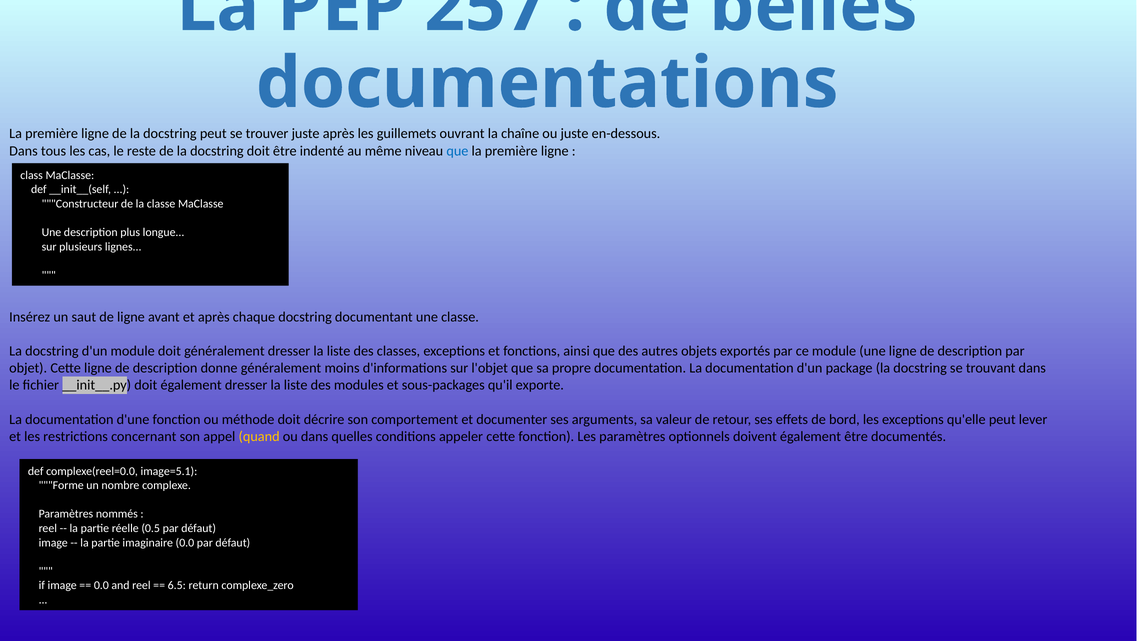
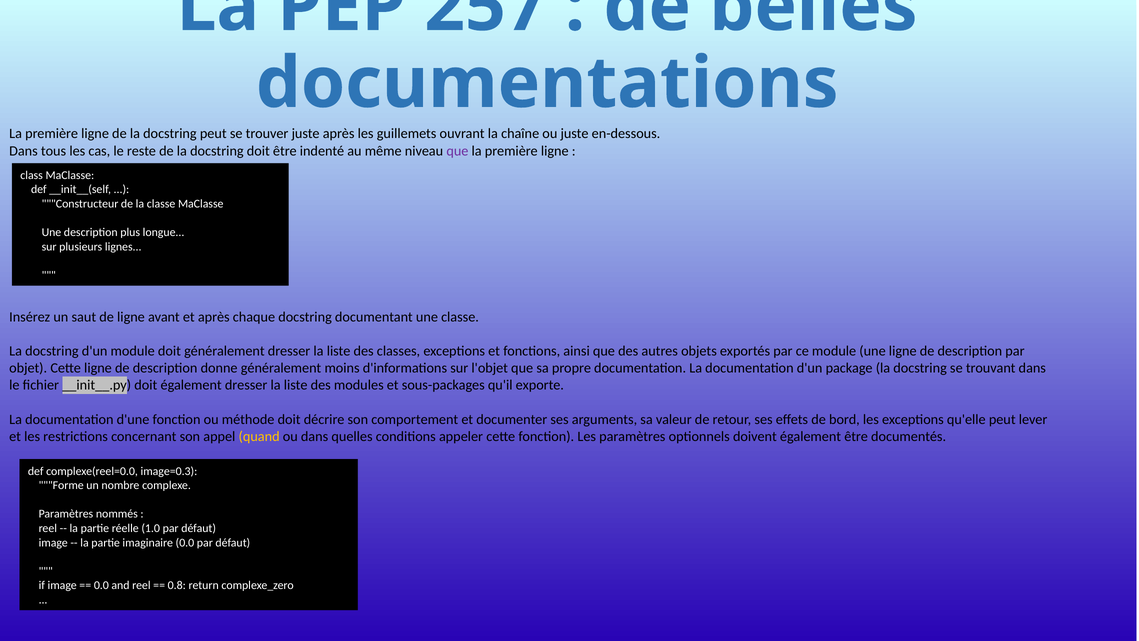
que at (457, 151) colour: blue -> purple
image=5.1: image=5.1 -> image=0.3
0.5: 0.5 -> 1.0
6.5: 6.5 -> 0.8
